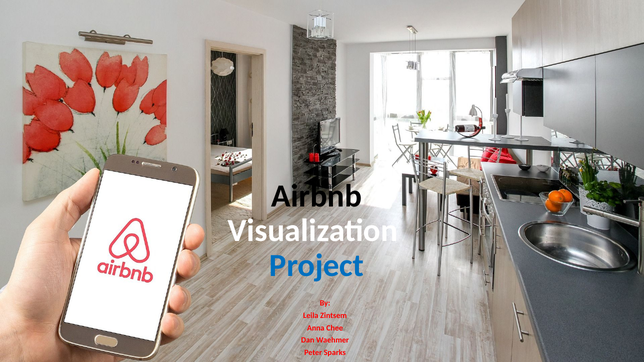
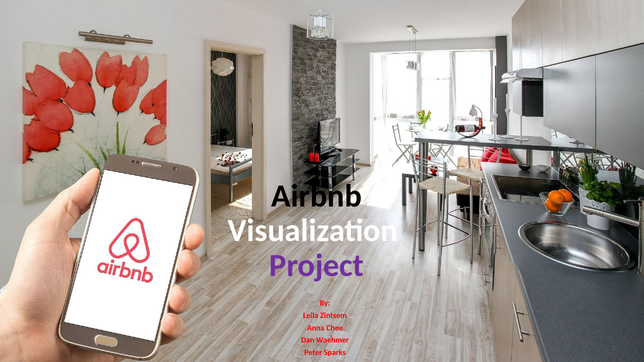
Project colour: blue -> purple
